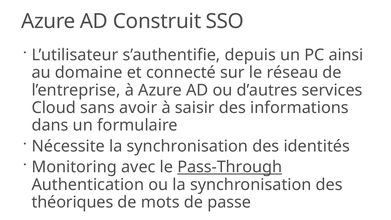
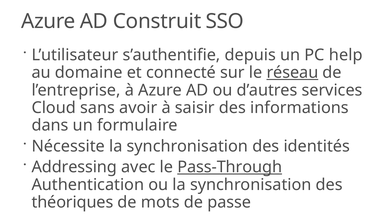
ainsi: ainsi -> help
réseau underline: none -> present
Monitoring: Monitoring -> Addressing
